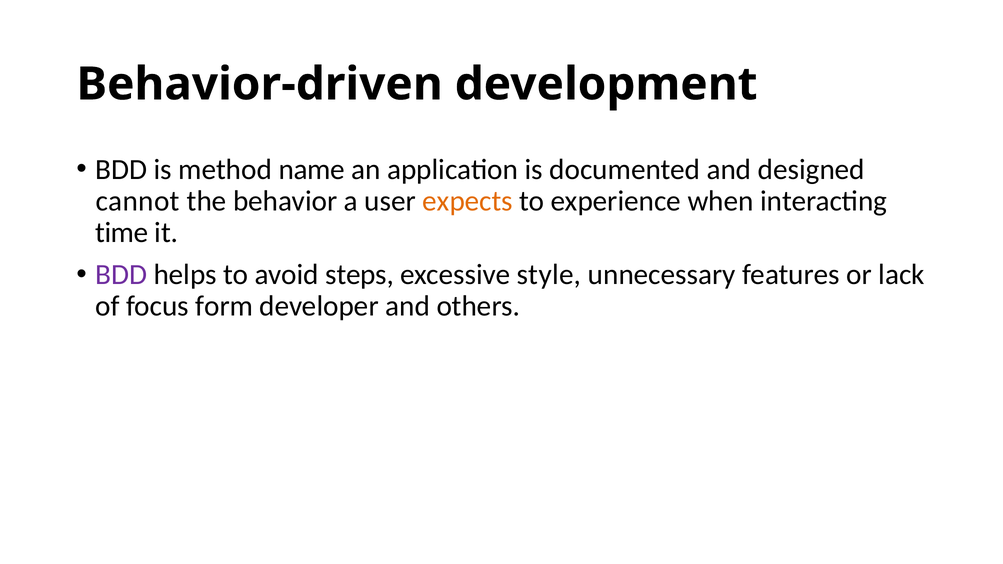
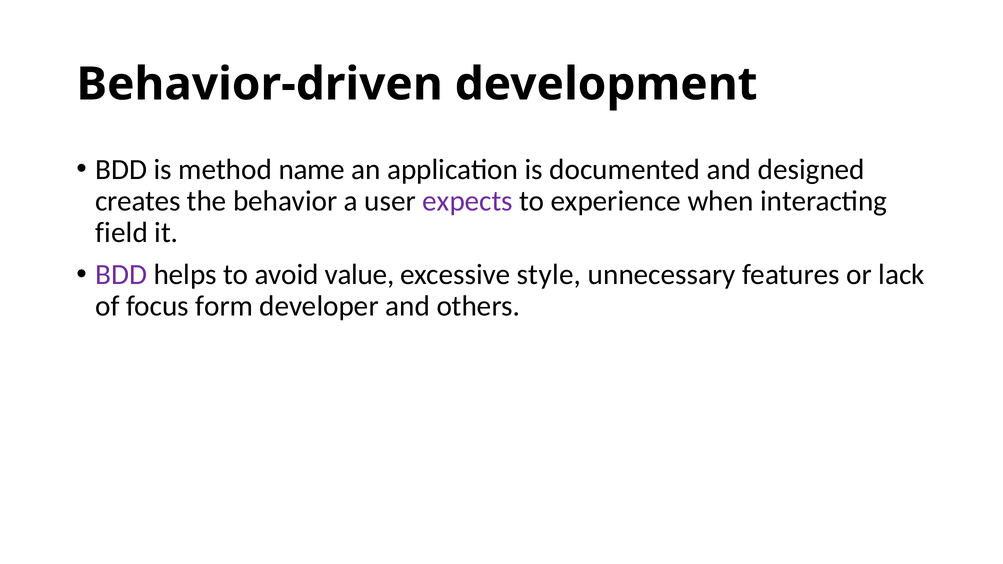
cannot: cannot -> creates
expects colour: orange -> purple
time: time -> field
steps: steps -> value
